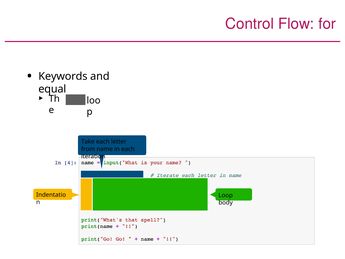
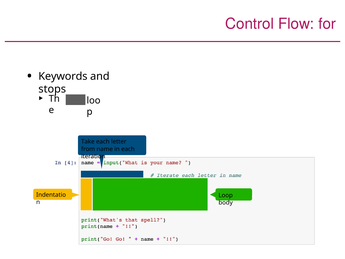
equal: equal -> stops
